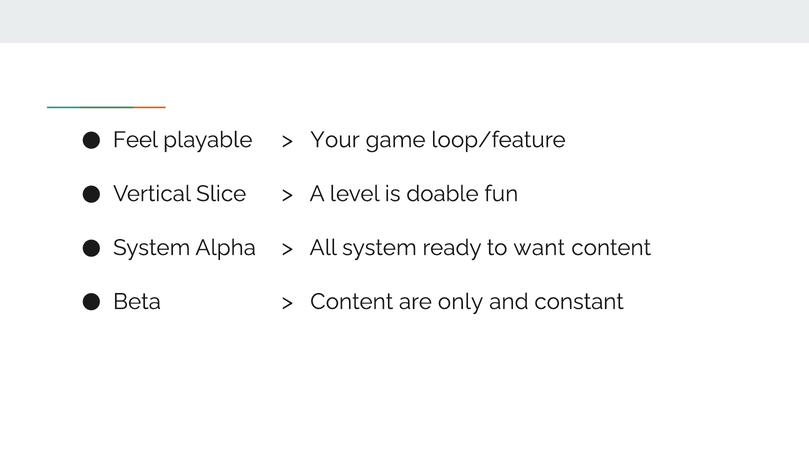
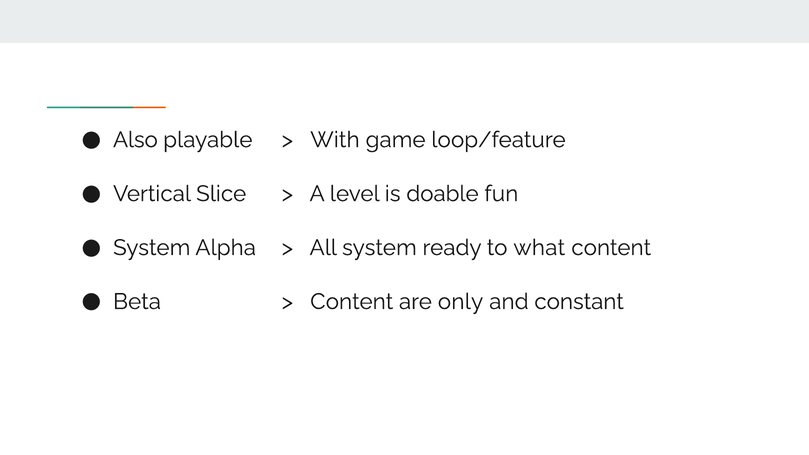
Feel: Feel -> Also
Your: Your -> With
want: want -> what
